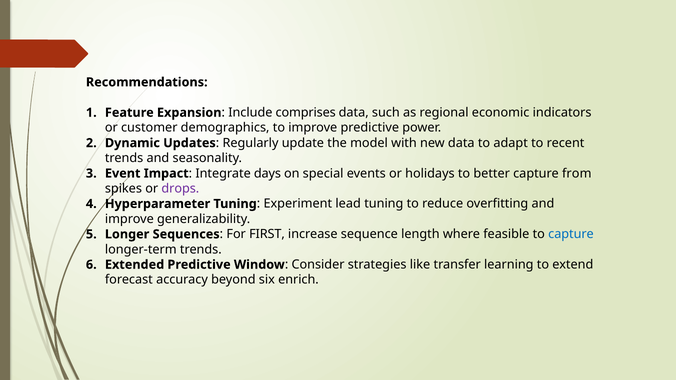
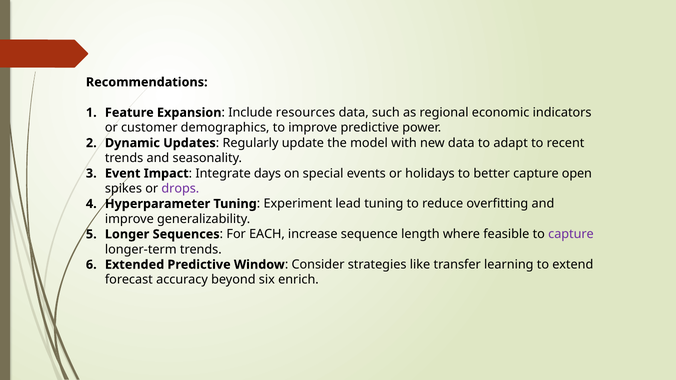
comprises: comprises -> resources
from: from -> open
FIRST: FIRST -> EACH
capture at (571, 234) colour: blue -> purple
